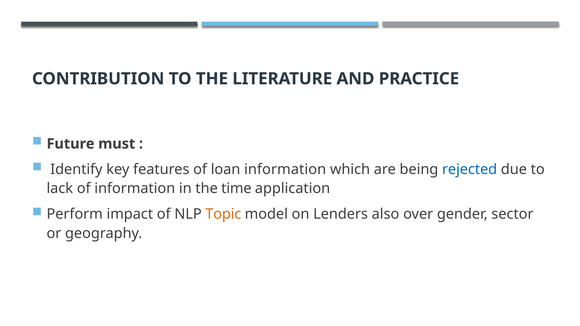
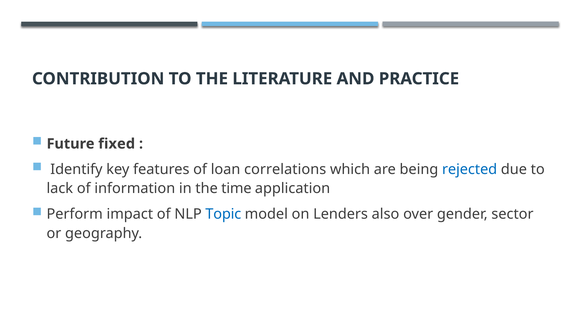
must: must -> fixed
loan information: information -> correlations
Topic colour: orange -> blue
